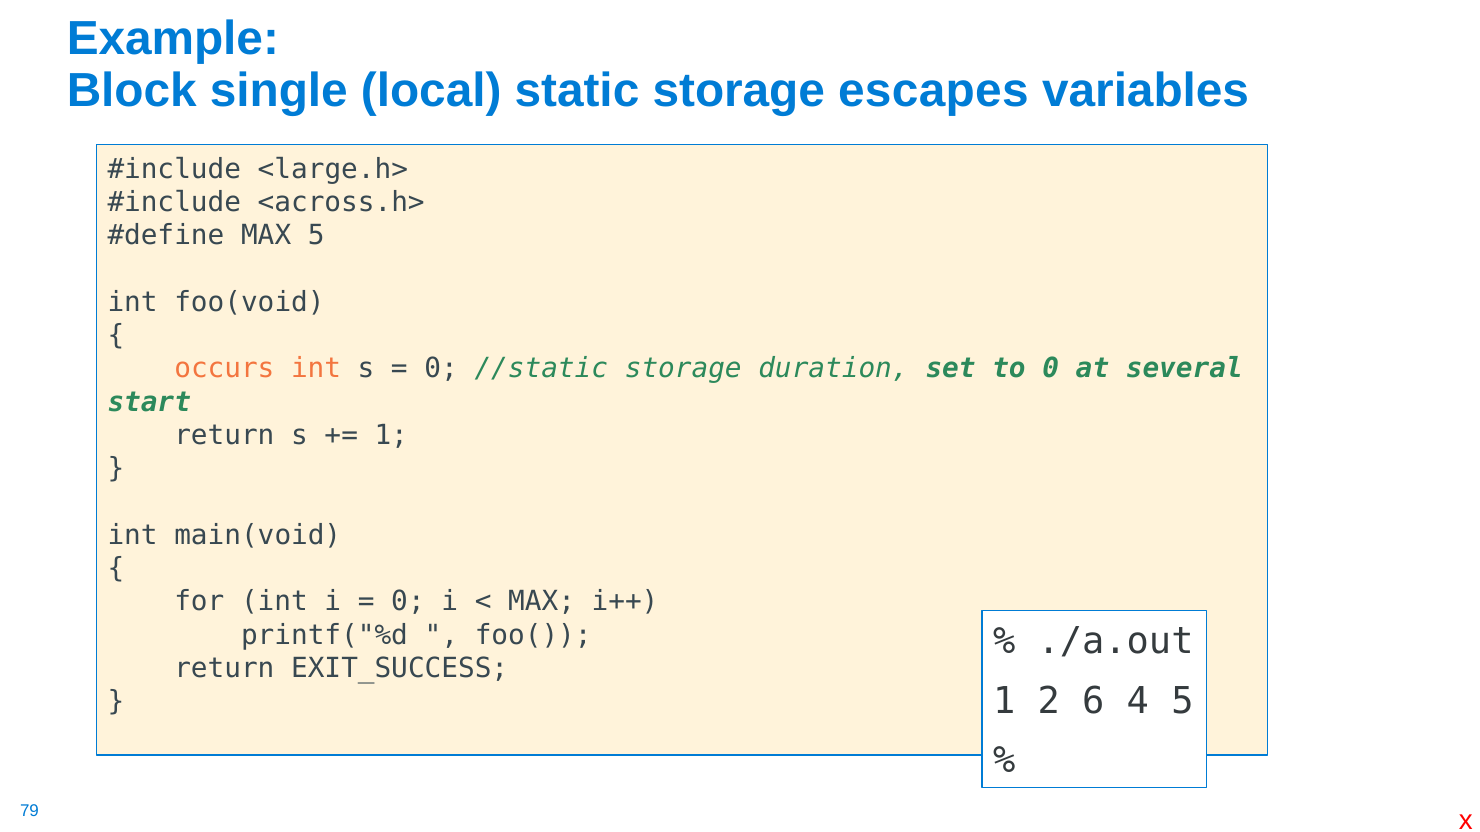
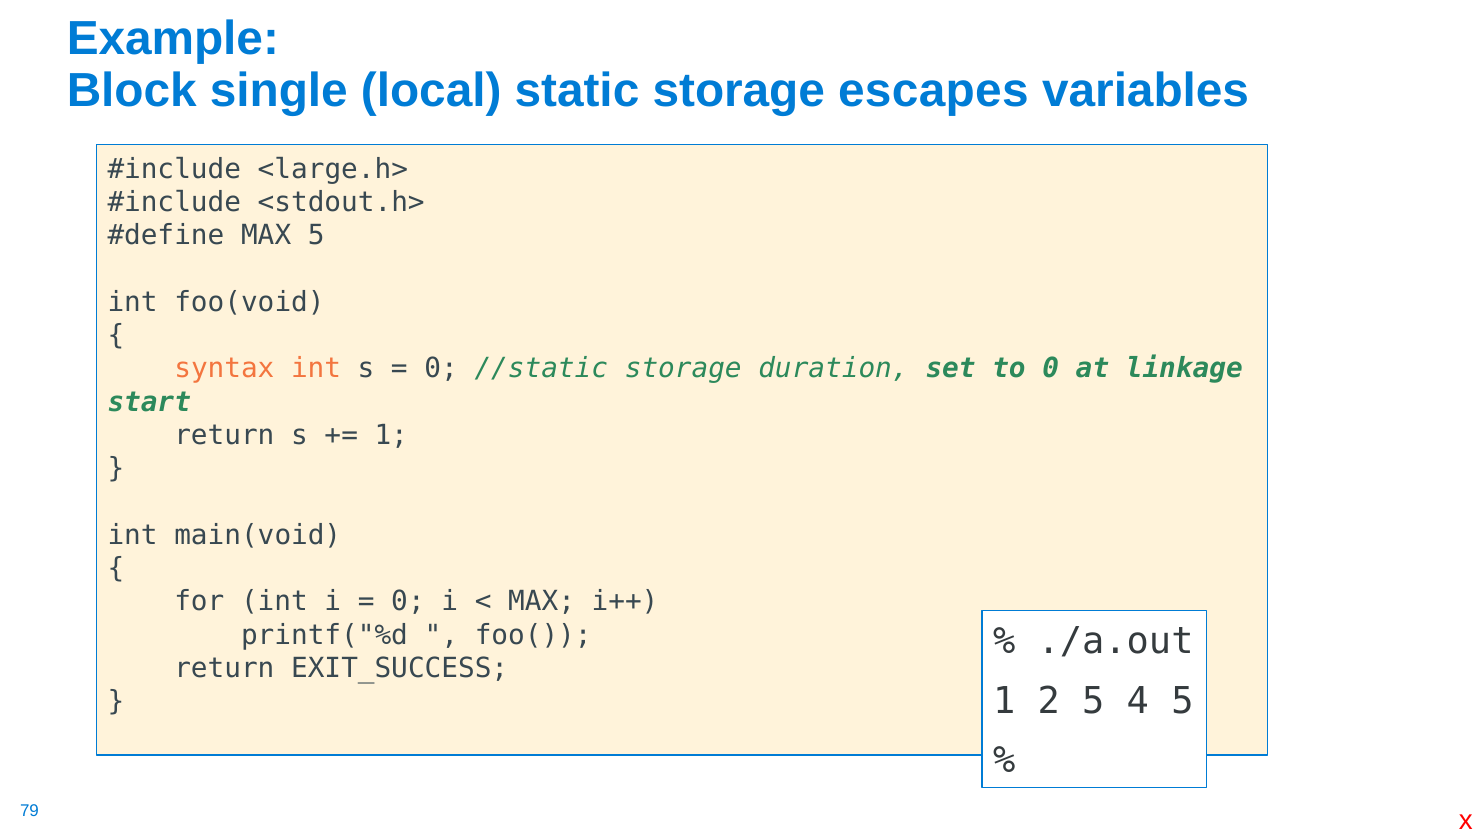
<across.h>: <across.h> -> <stdout.h>
occurs: occurs -> syntax
several: several -> linkage
2 6: 6 -> 5
